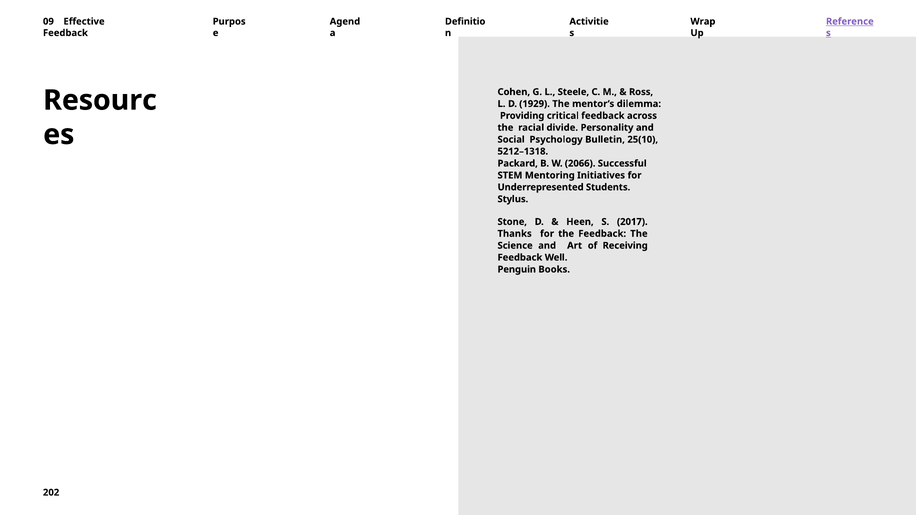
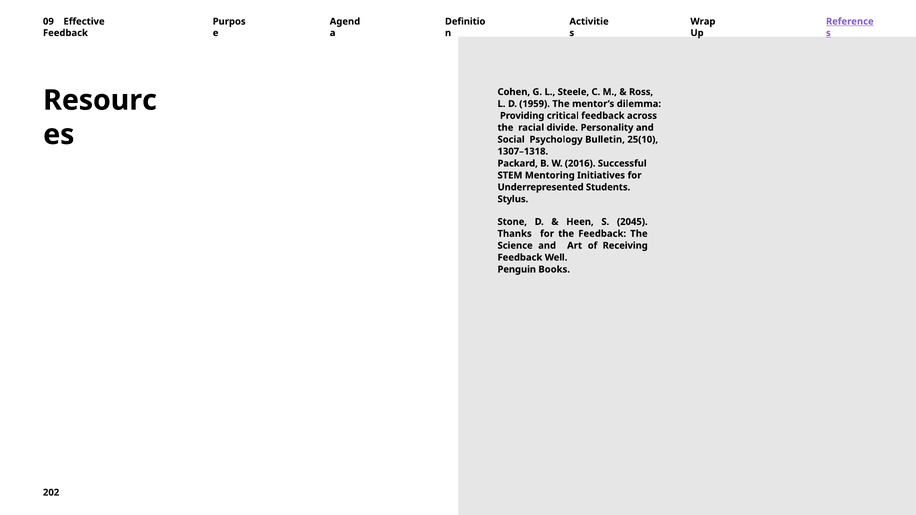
1929: 1929 -> 1959
5212–1318: 5212–1318 -> 1307–1318
2066: 2066 -> 2016
2017: 2017 -> 2045
